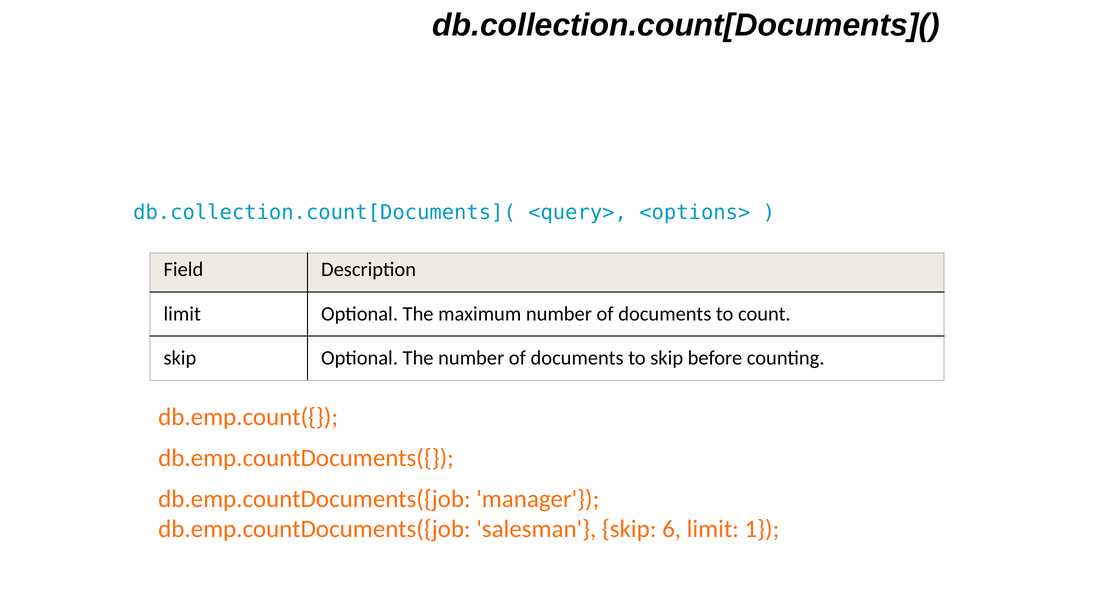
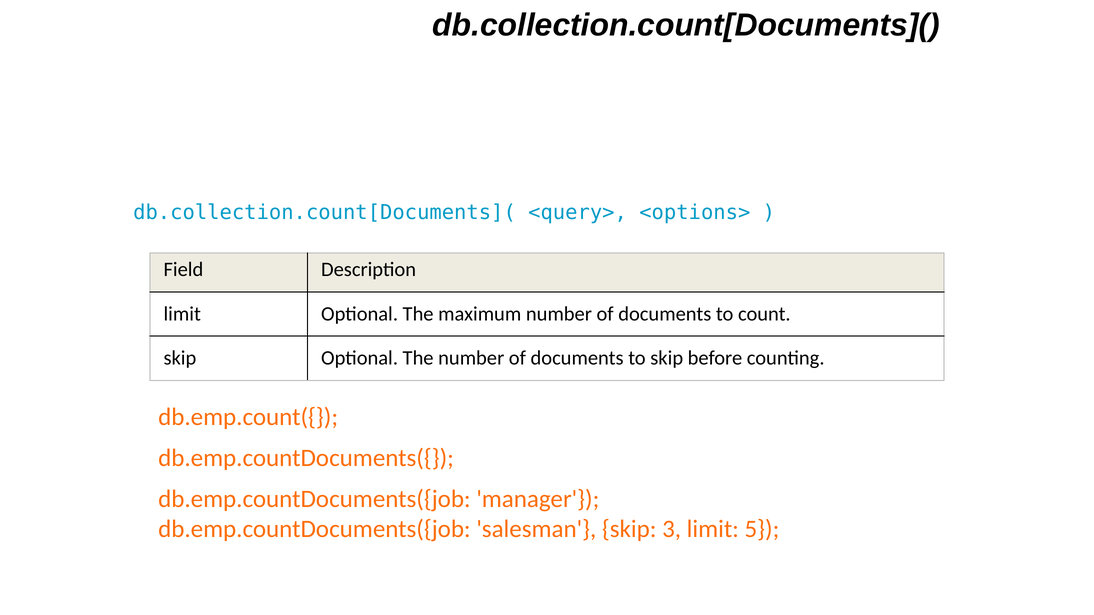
6: 6 -> 3
1: 1 -> 5
